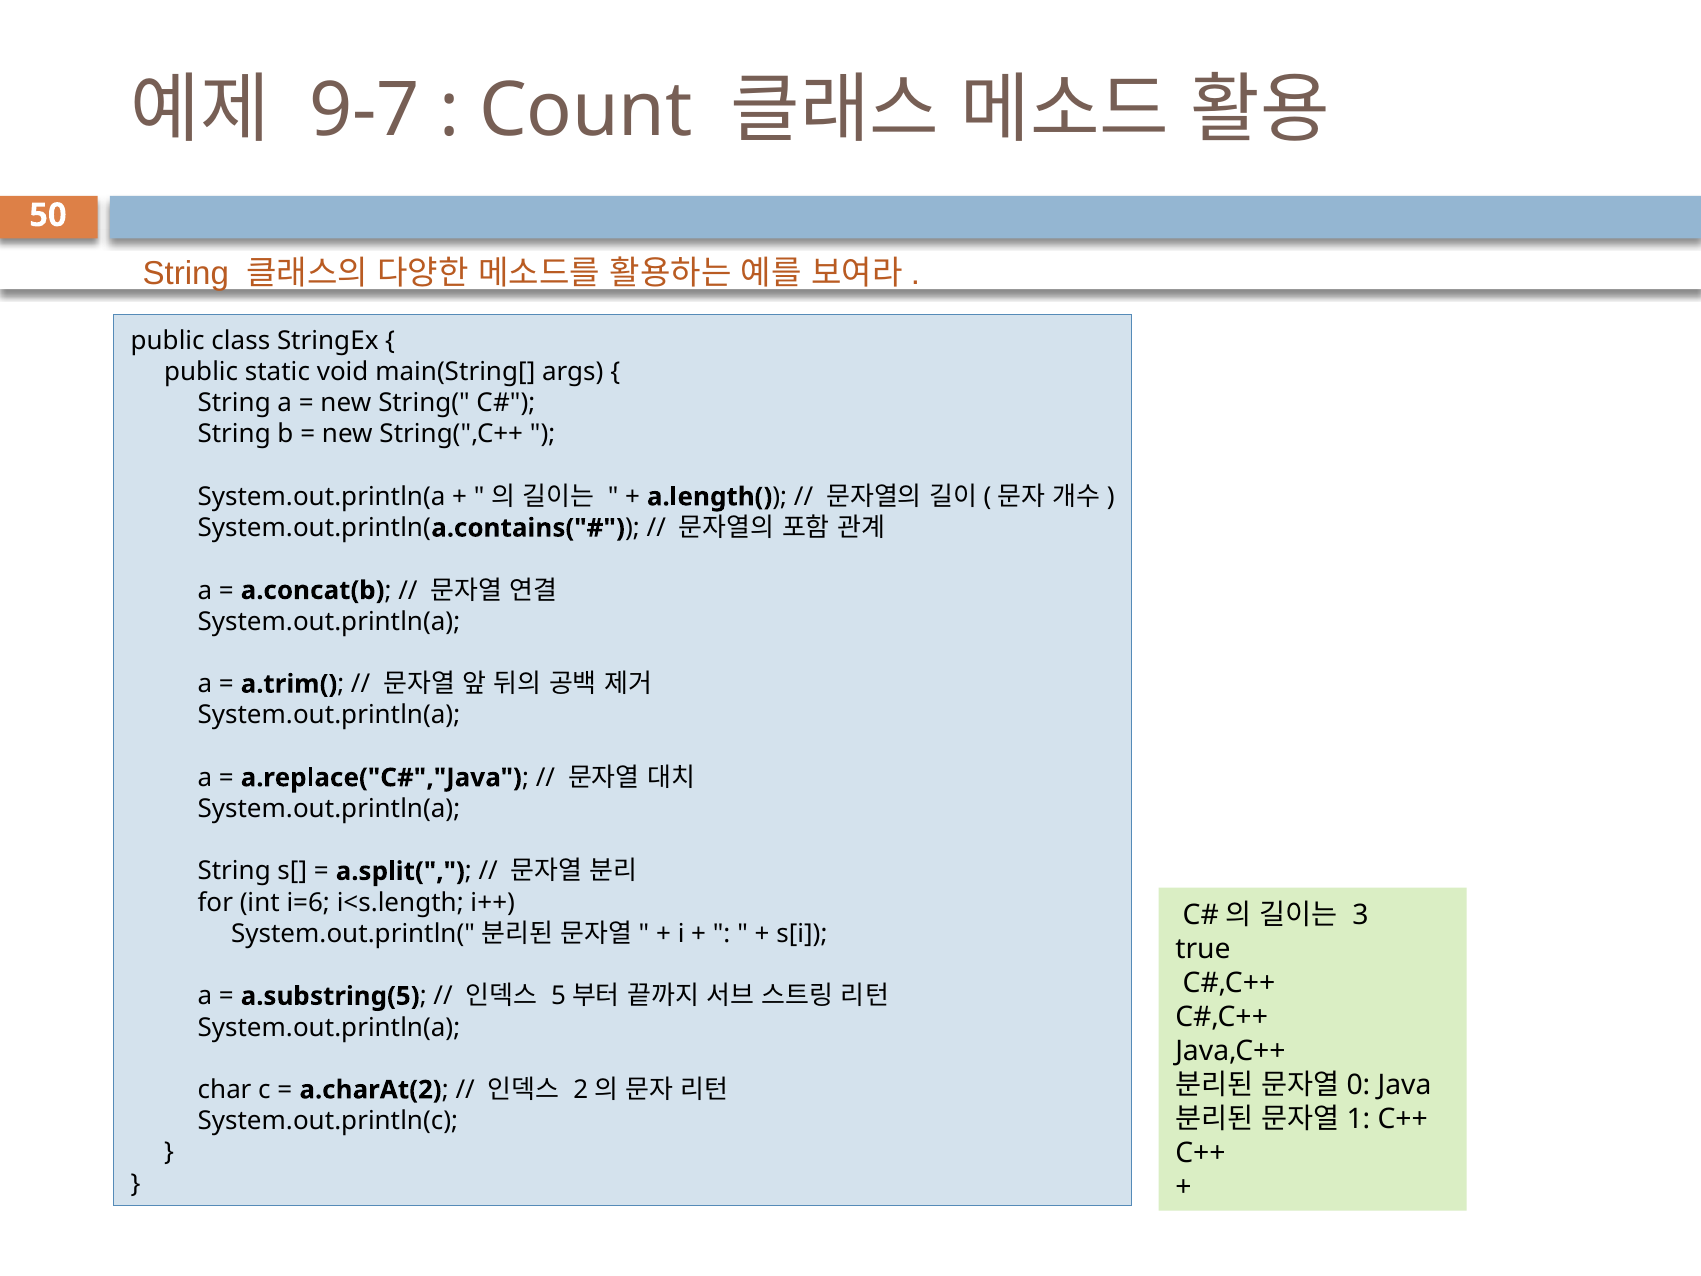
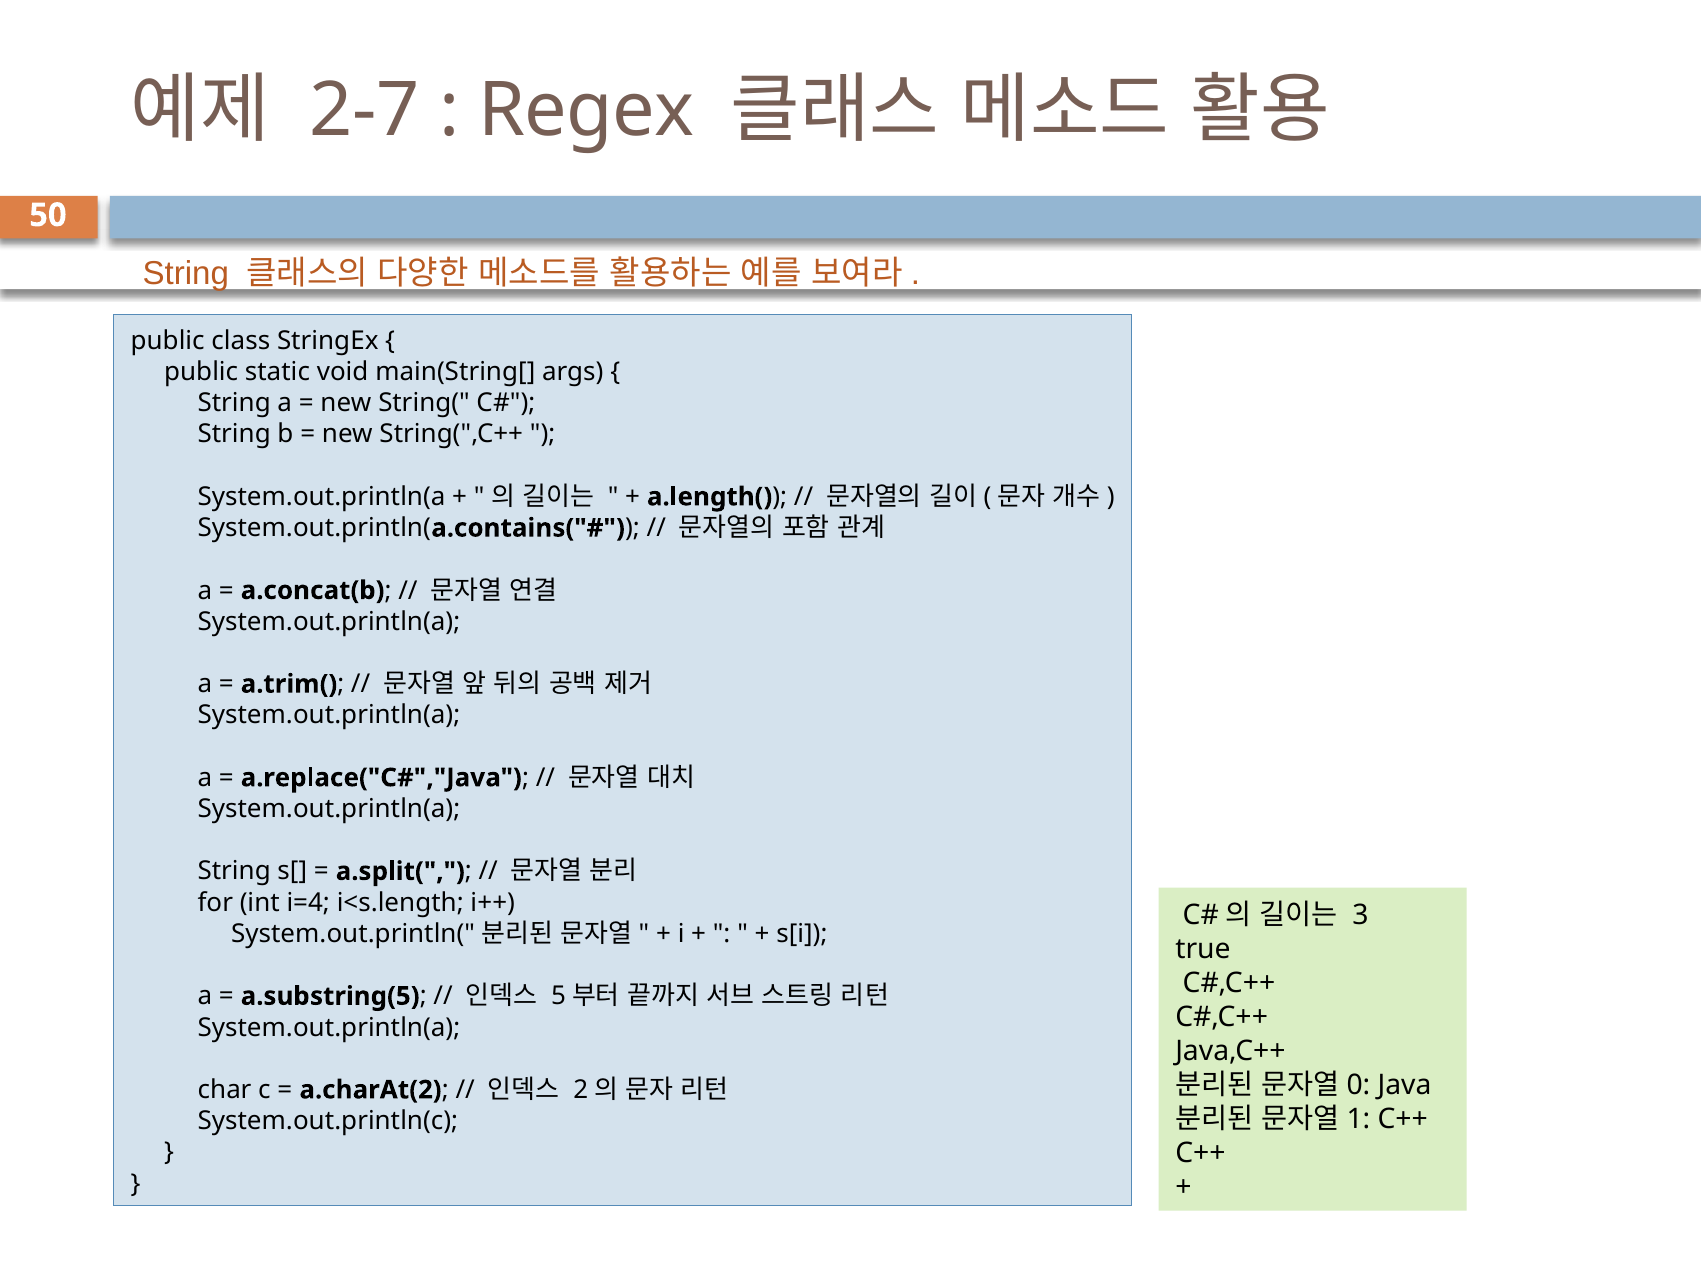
9-7: 9-7 -> 2-7
Count: Count -> Regex
i=6: i=6 -> i=4
